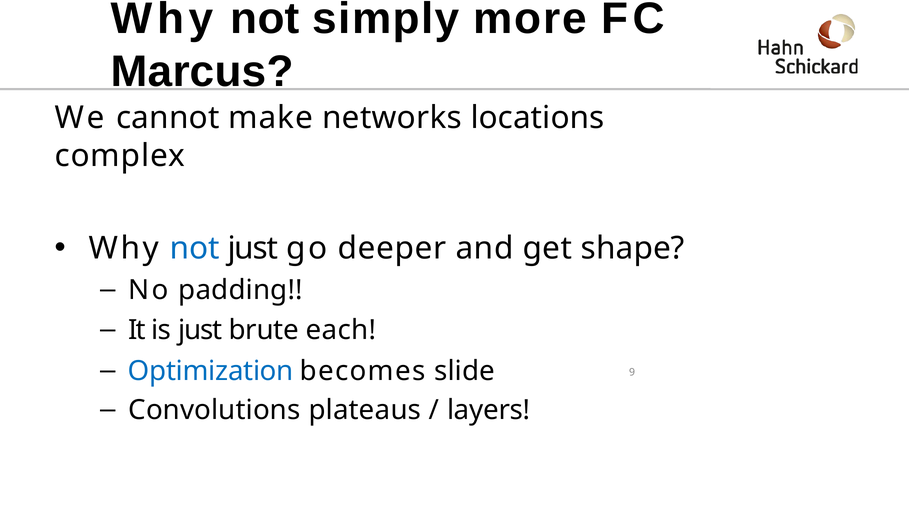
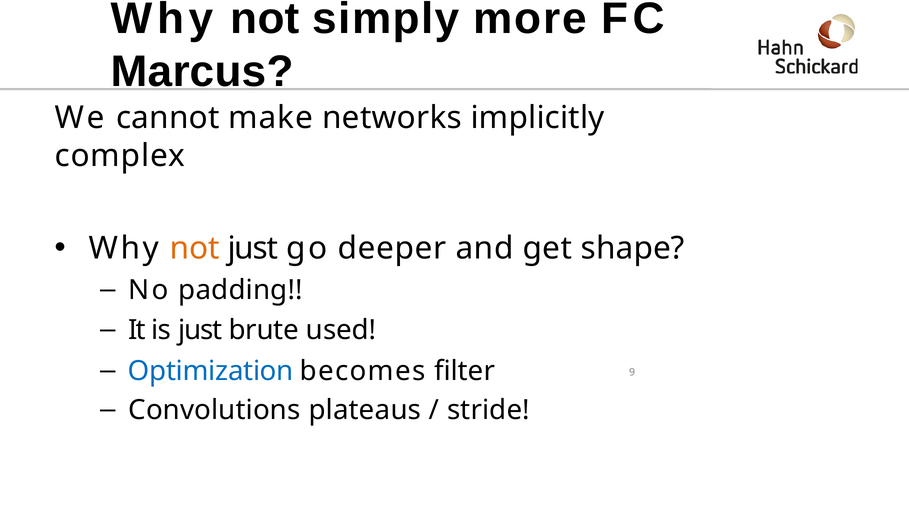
locations: locations -> implicitly
not at (195, 249) colour: blue -> orange
each: each -> used
slide: slide -> filter
layers: layers -> stride
